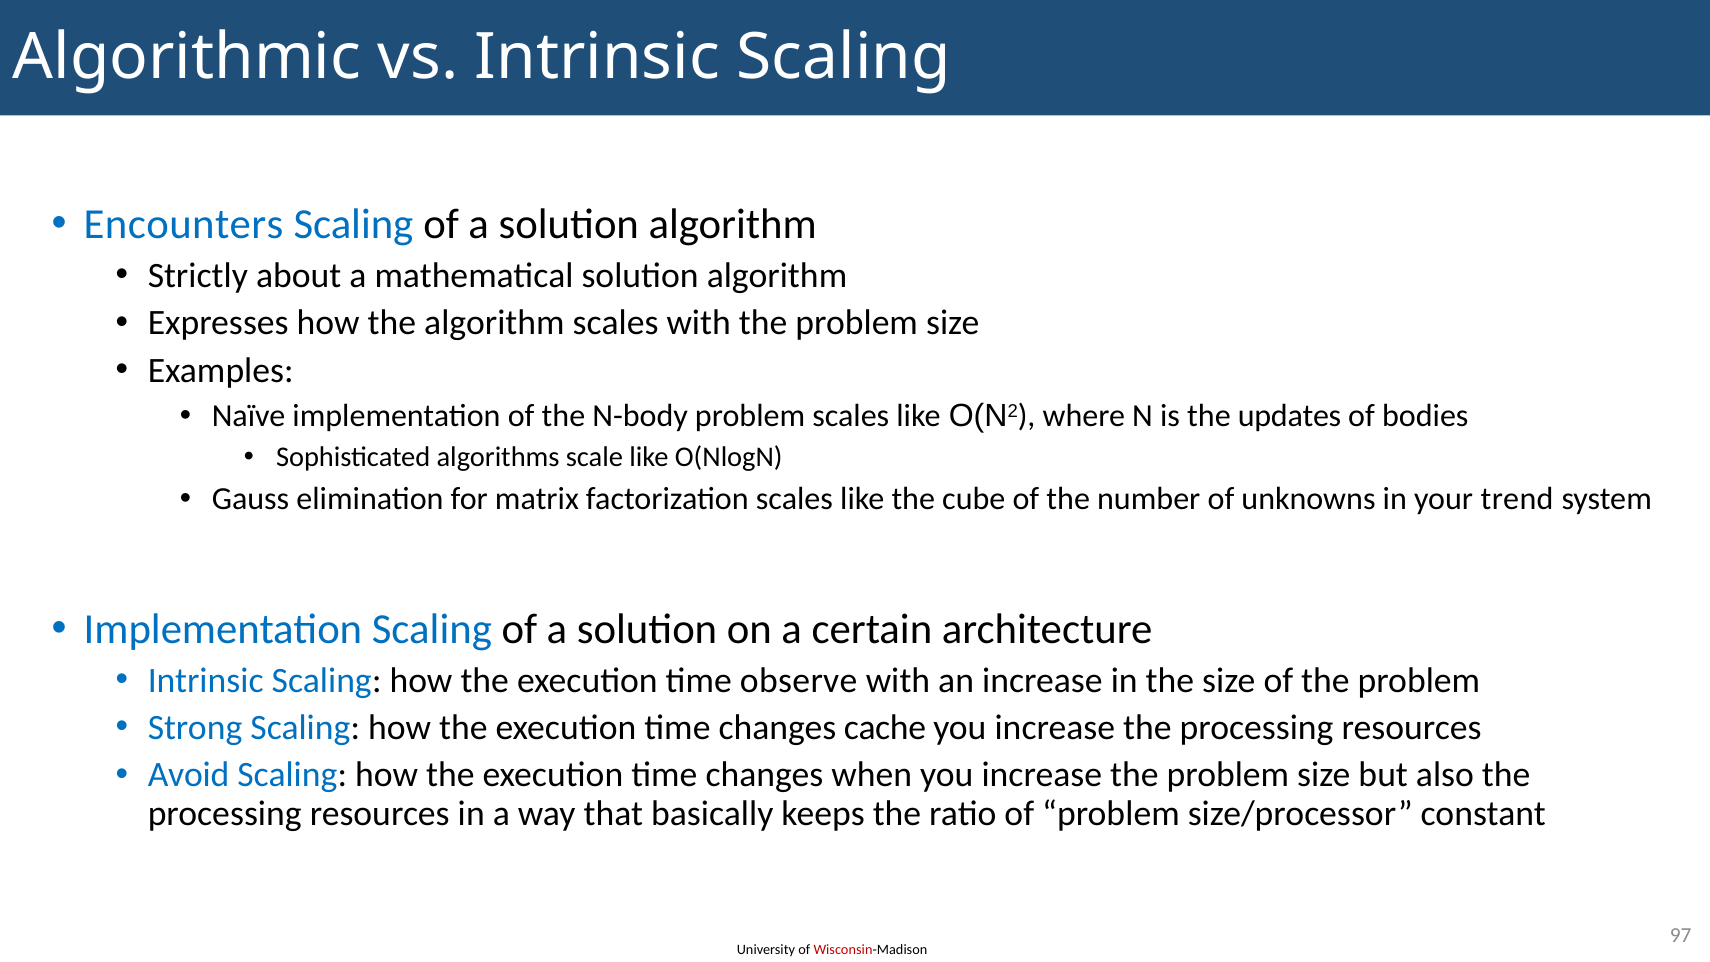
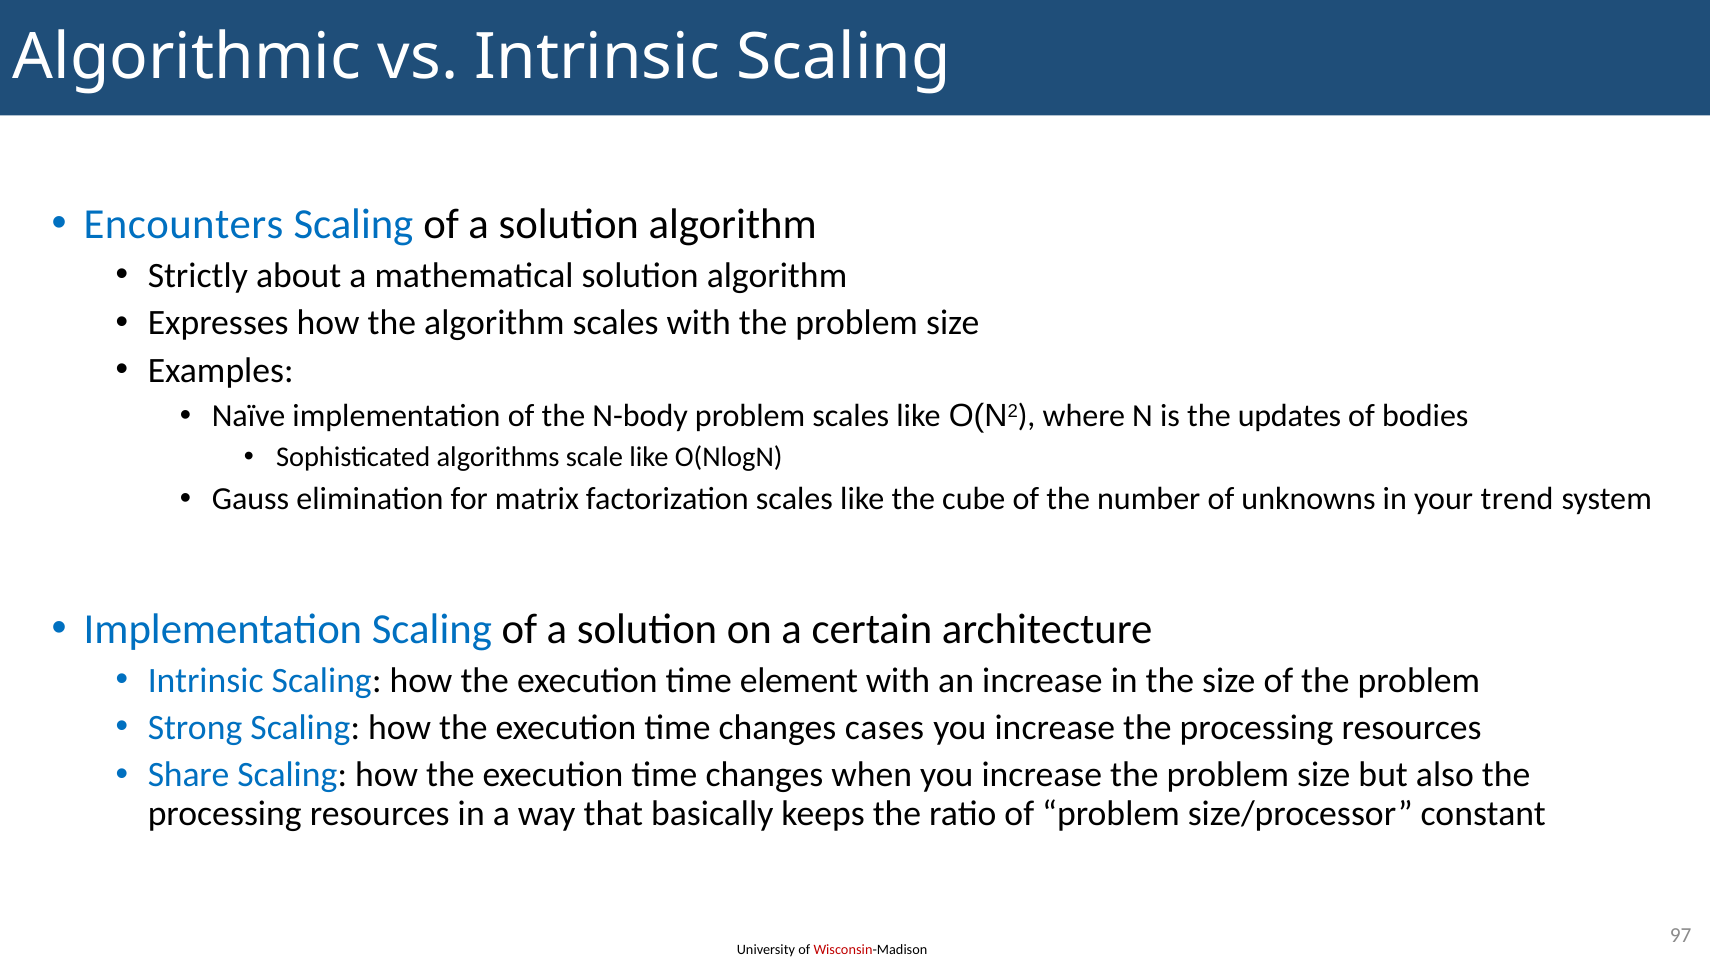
observe: observe -> element
cache: cache -> cases
Avoid: Avoid -> Share
